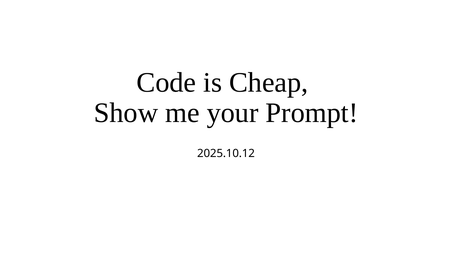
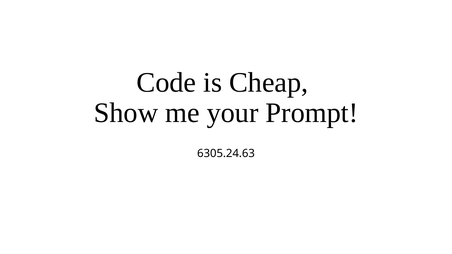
2025.10.12: 2025.10.12 -> 6305.24.63
